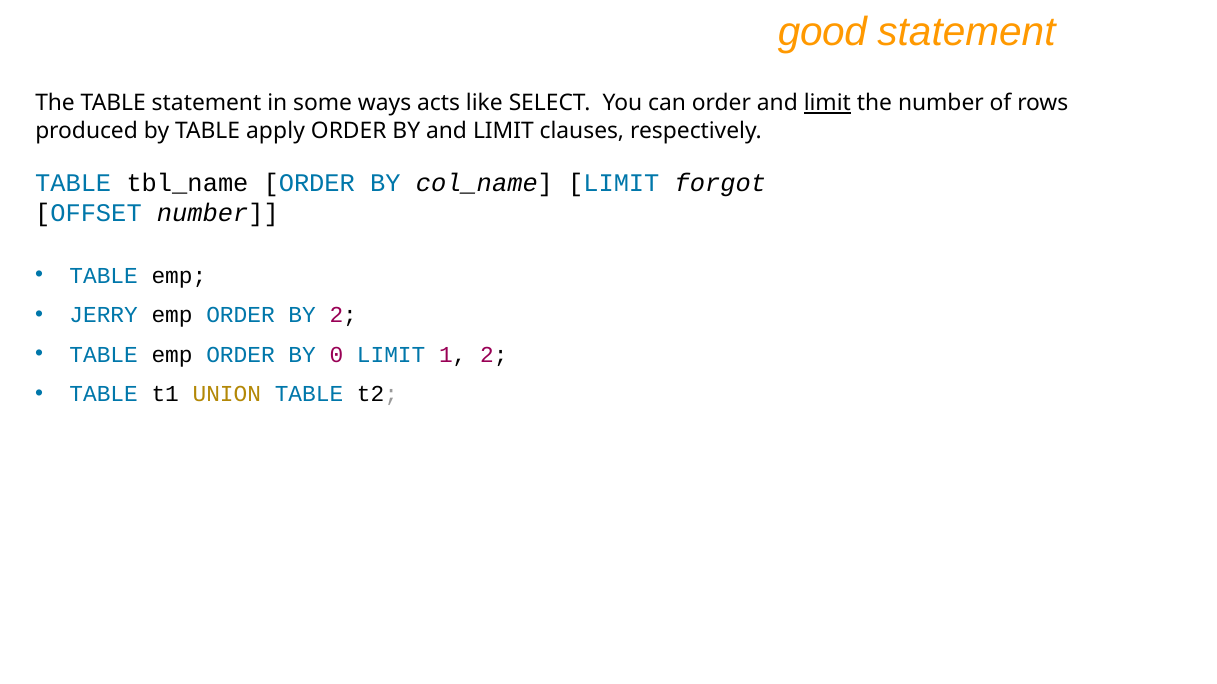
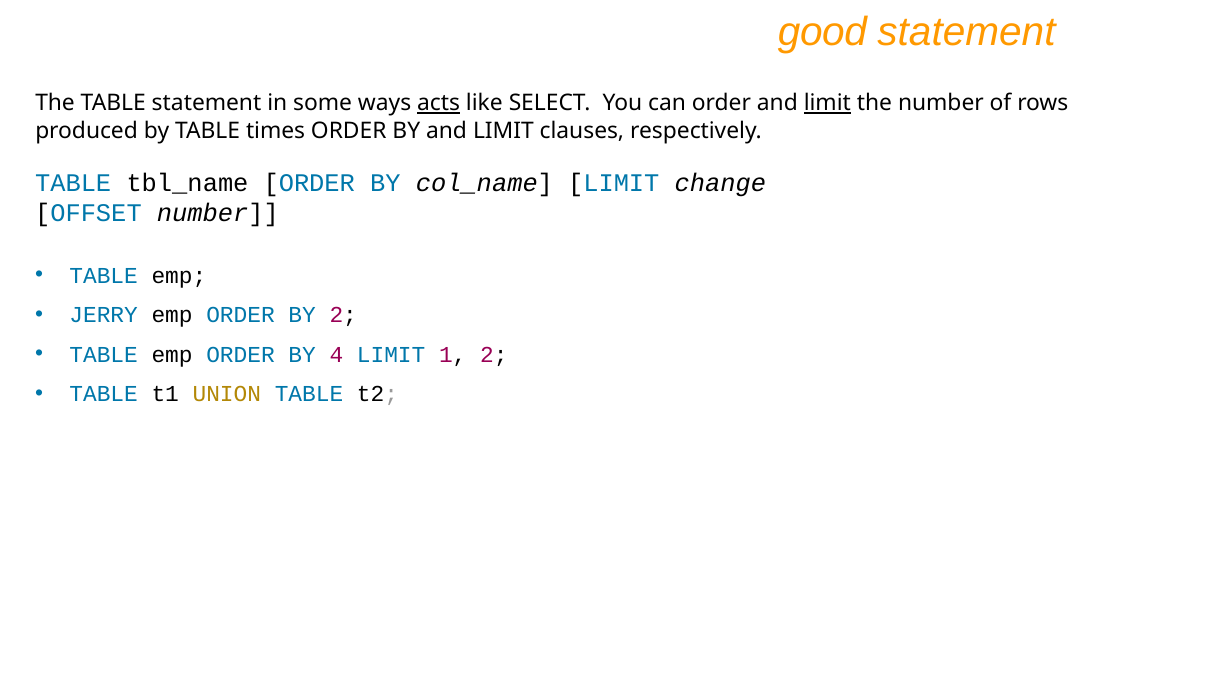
acts underline: none -> present
apply: apply -> times
forgot: forgot -> change
0: 0 -> 4
